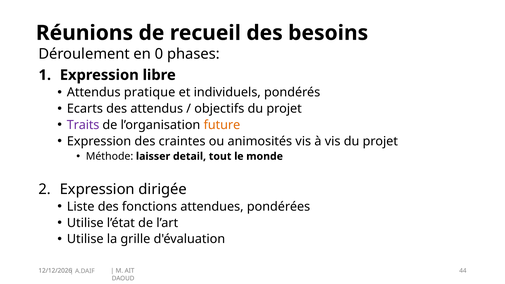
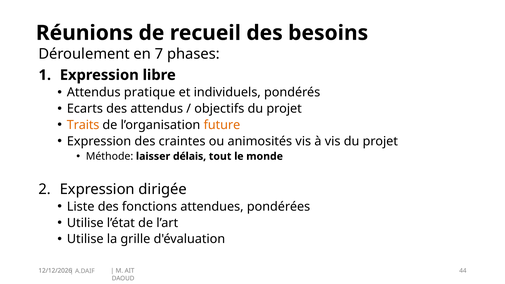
0: 0 -> 7
Traits colour: purple -> orange
detail: detail -> délais
